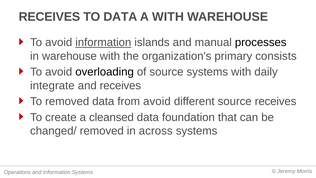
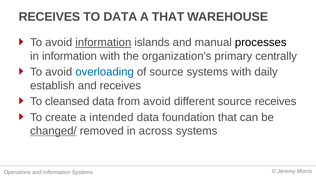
A WITH: WITH -> THAT
in warehouse: warehouse -> information
consists: consists -> centrally
overloading colour: black -> blue
integrate: integrate -> establish
To removed: removed -> cleansed
cleansed: cleansed -> intended
changed/ underline: none -> present
